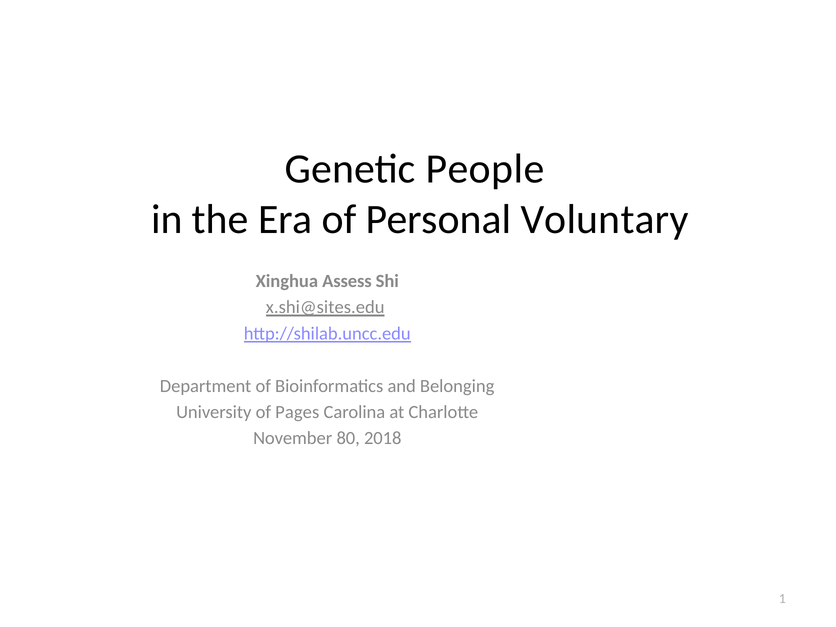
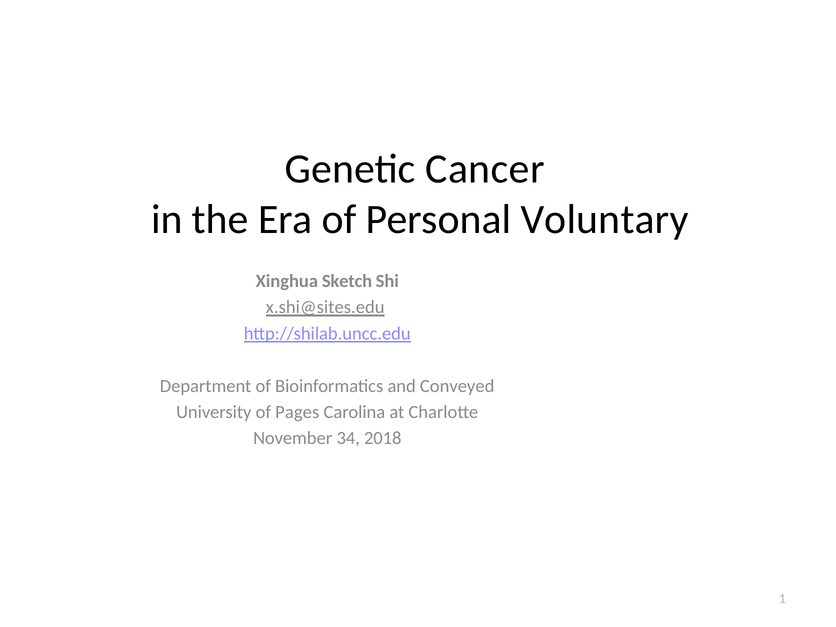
People: People -> Cancer
Assess: Assess -> Sketch
Belonging: Belonging -> Conveyed
80: 80 -> 34
